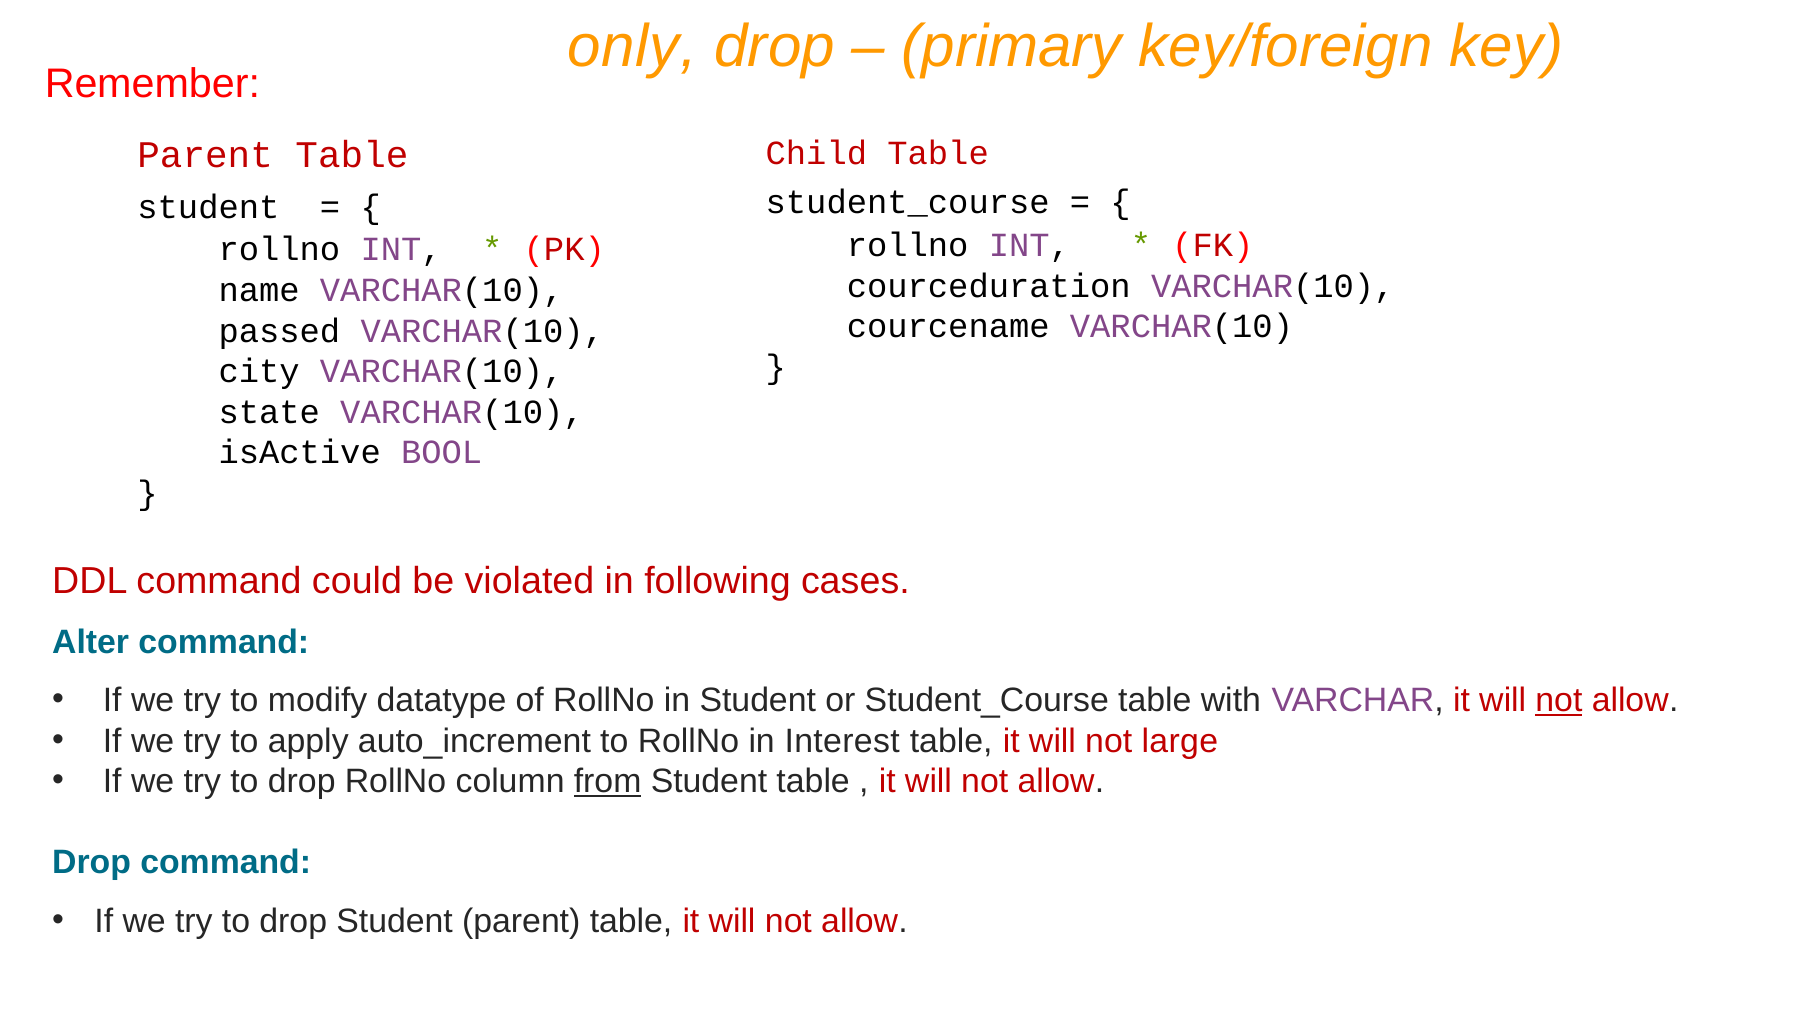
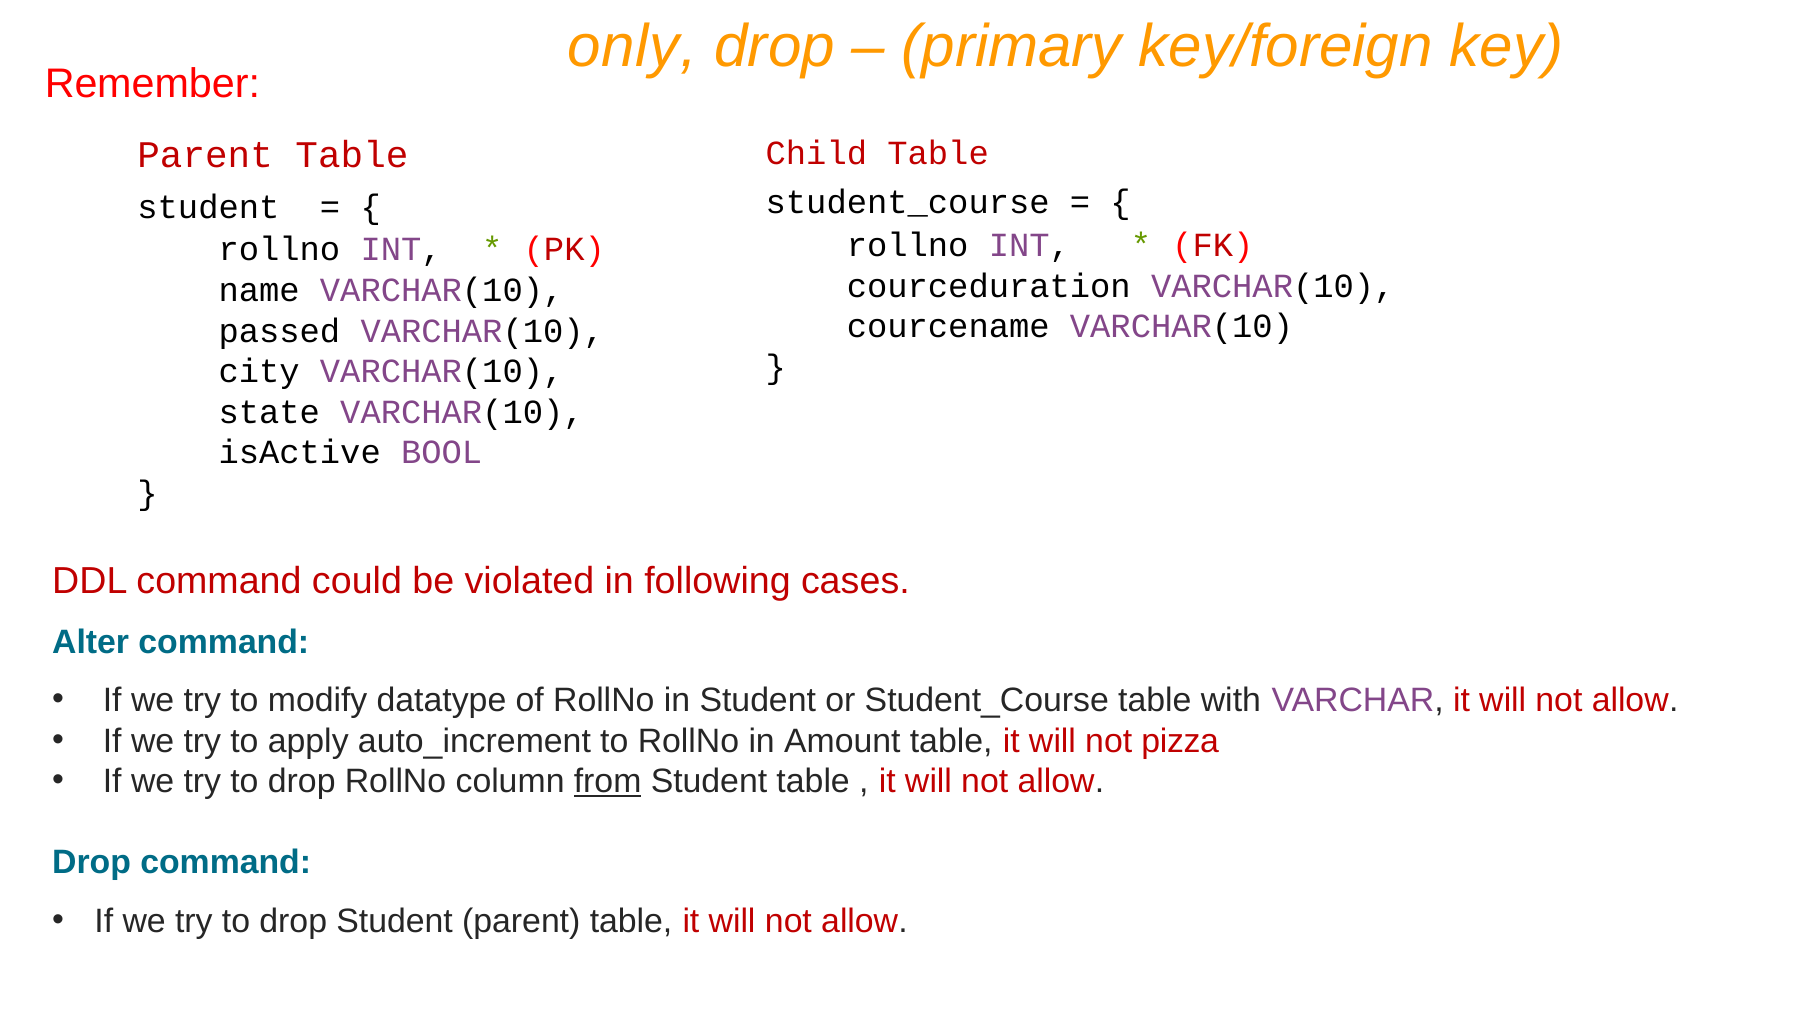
not at (1559, 701) underline: present -> none
Interest: Interest -> Amount
large: large -> pizza
